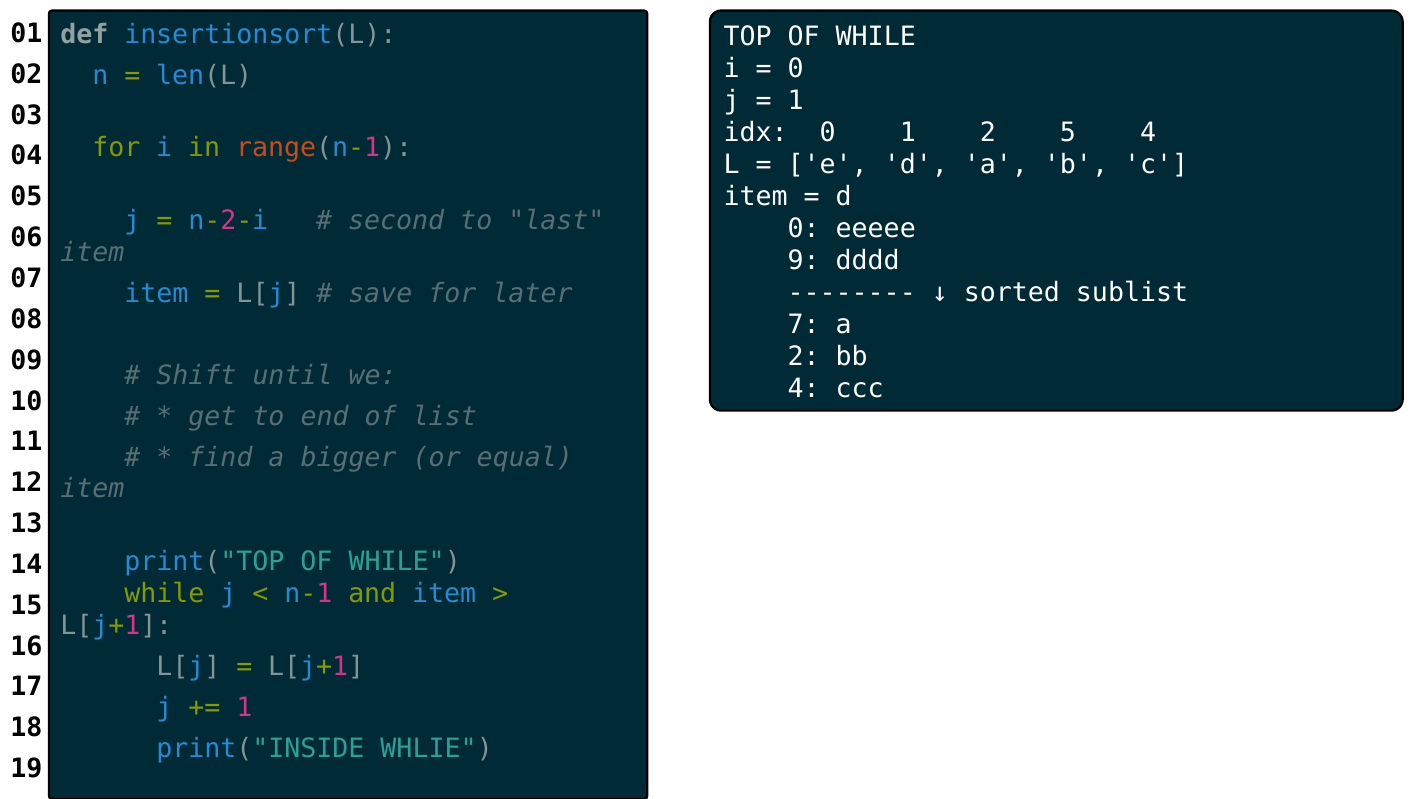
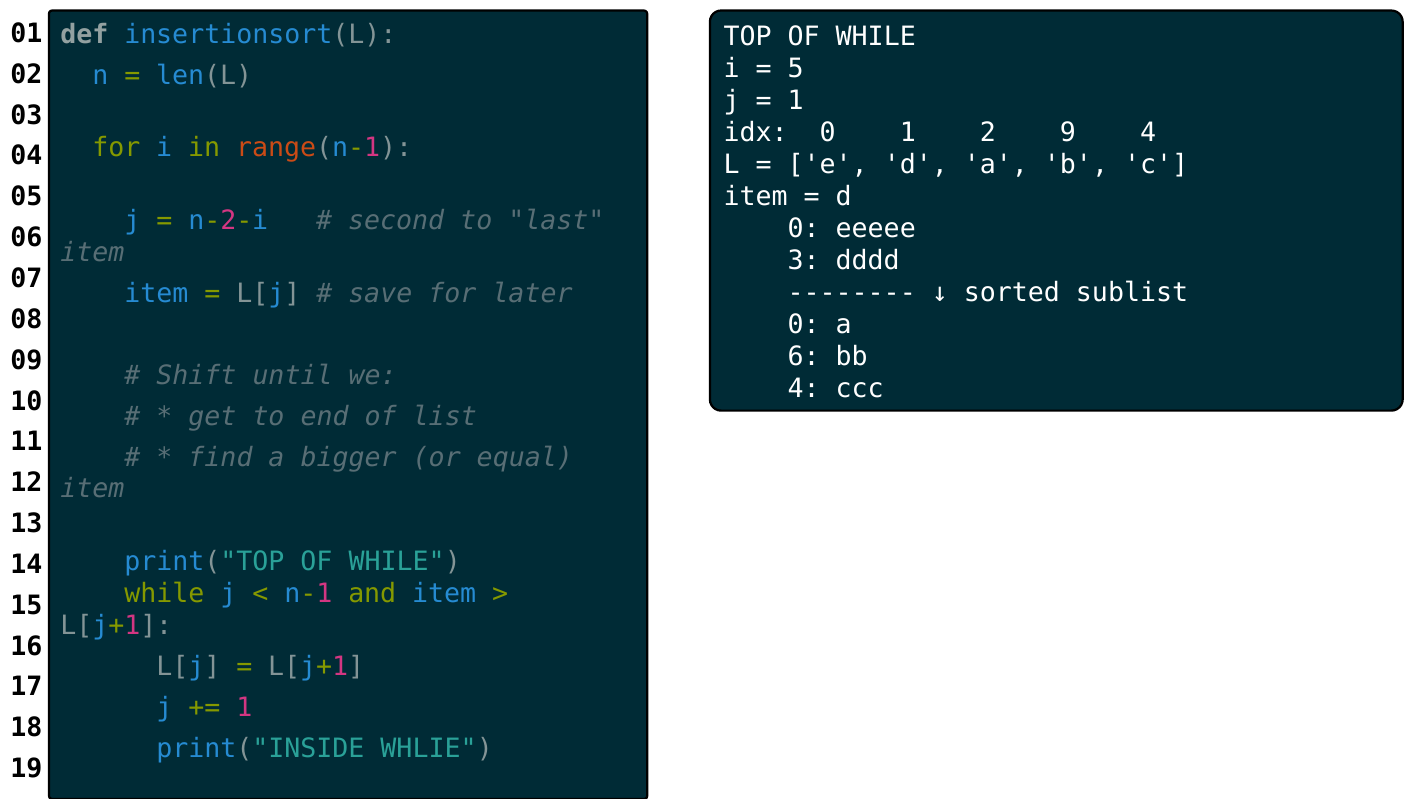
0 at (796, 69): 0 -> 5
5: 5 -> 9
9: 9 -> 3
7 at (804, 324): 7 -> 0
2 at (804, 356): 2 -> 6
